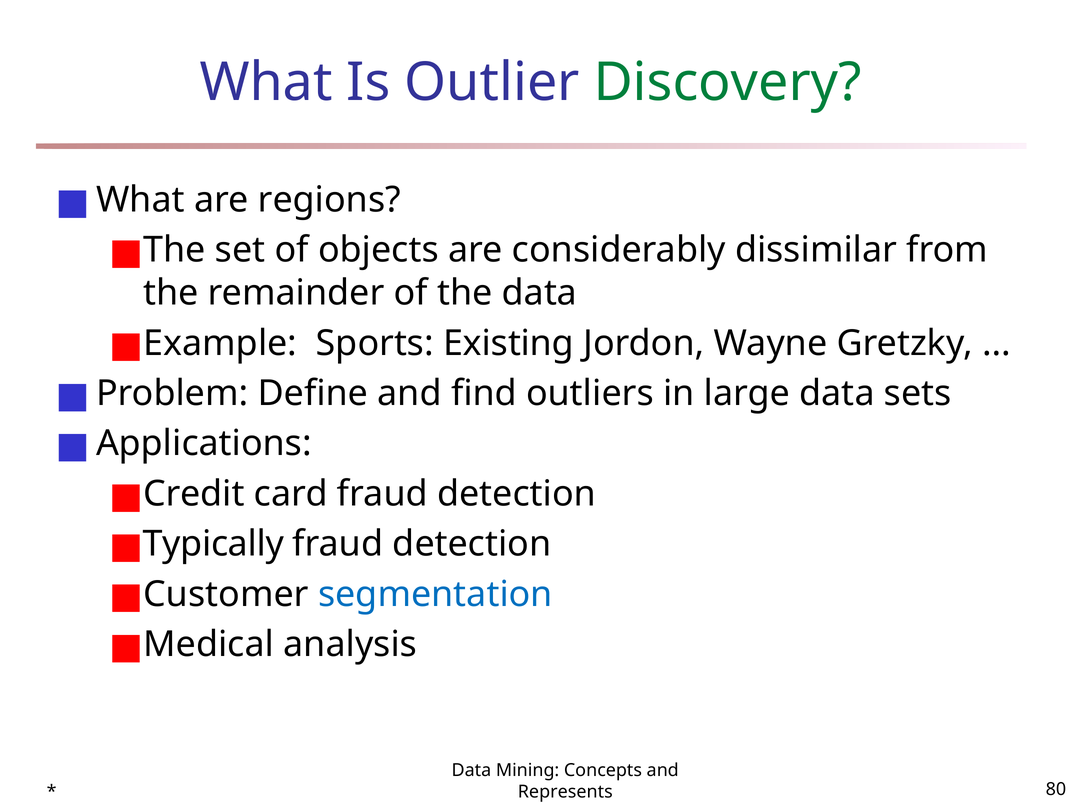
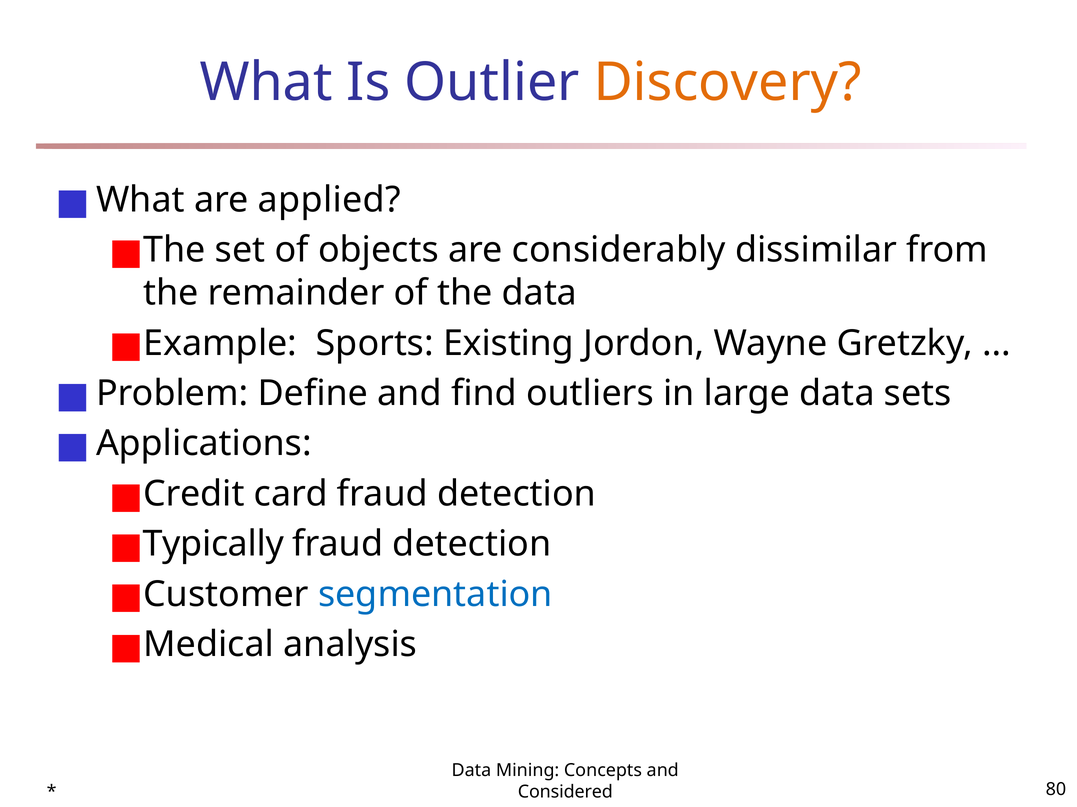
Discovery colour: green -> orange
regions: regions -> applied
Represents: Represents -> Considered
